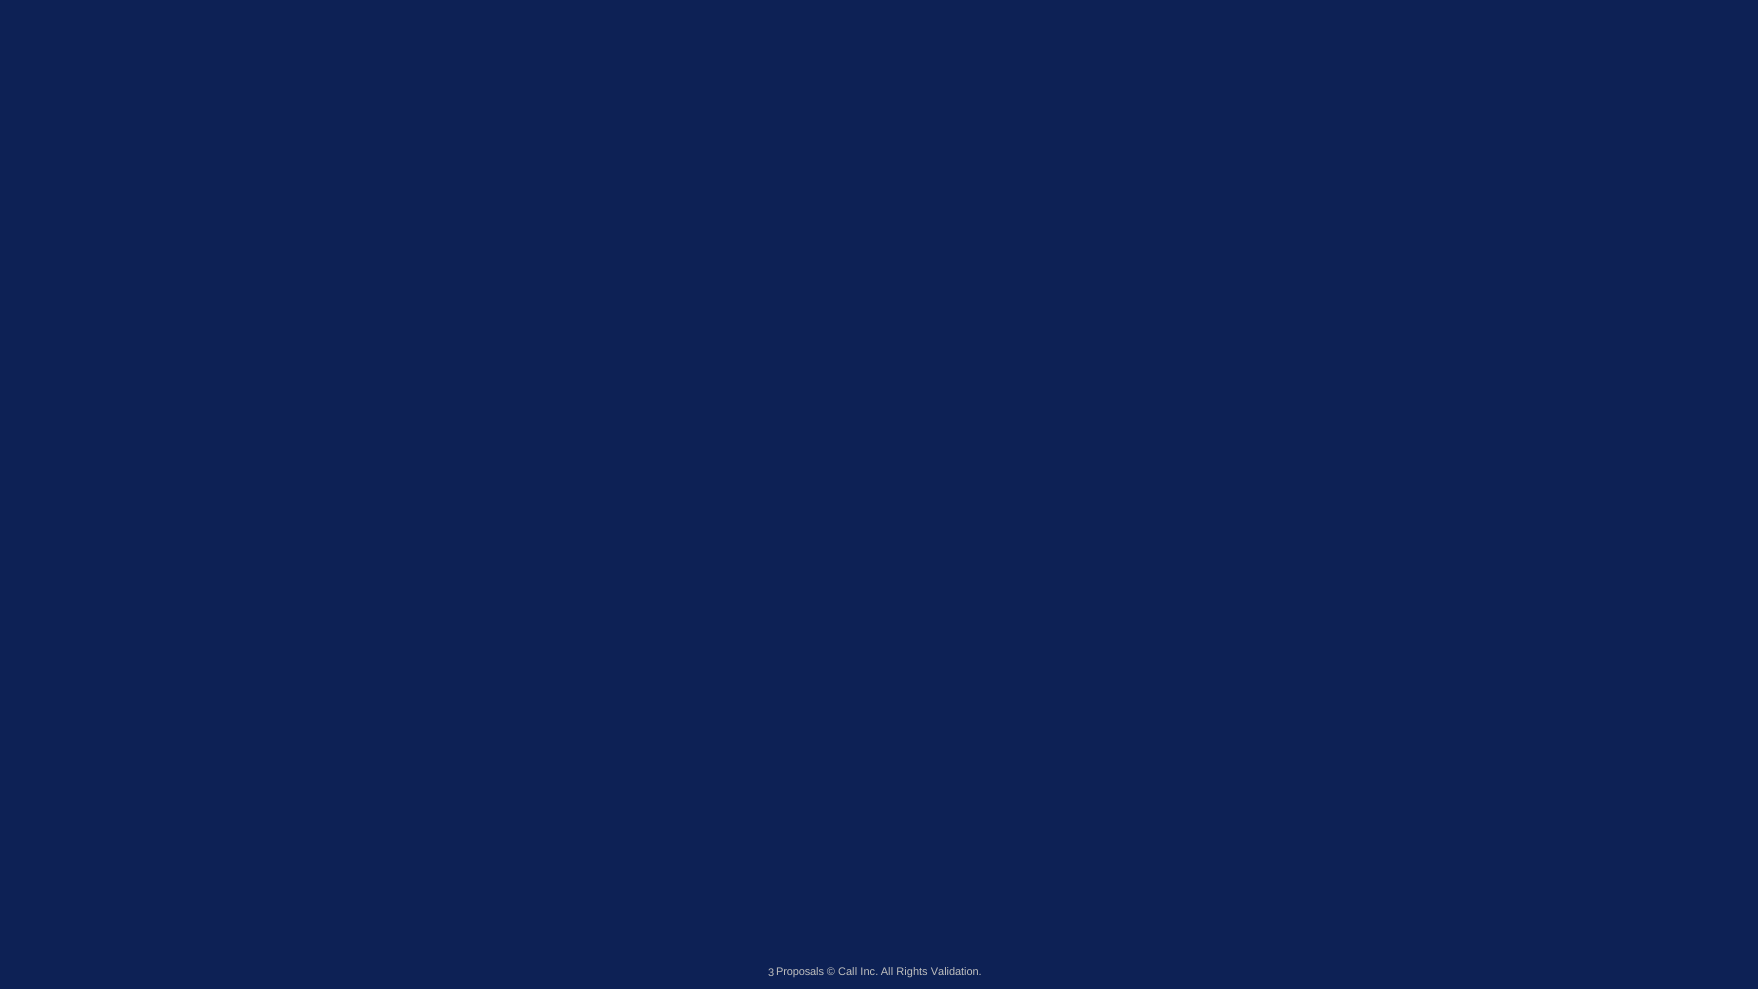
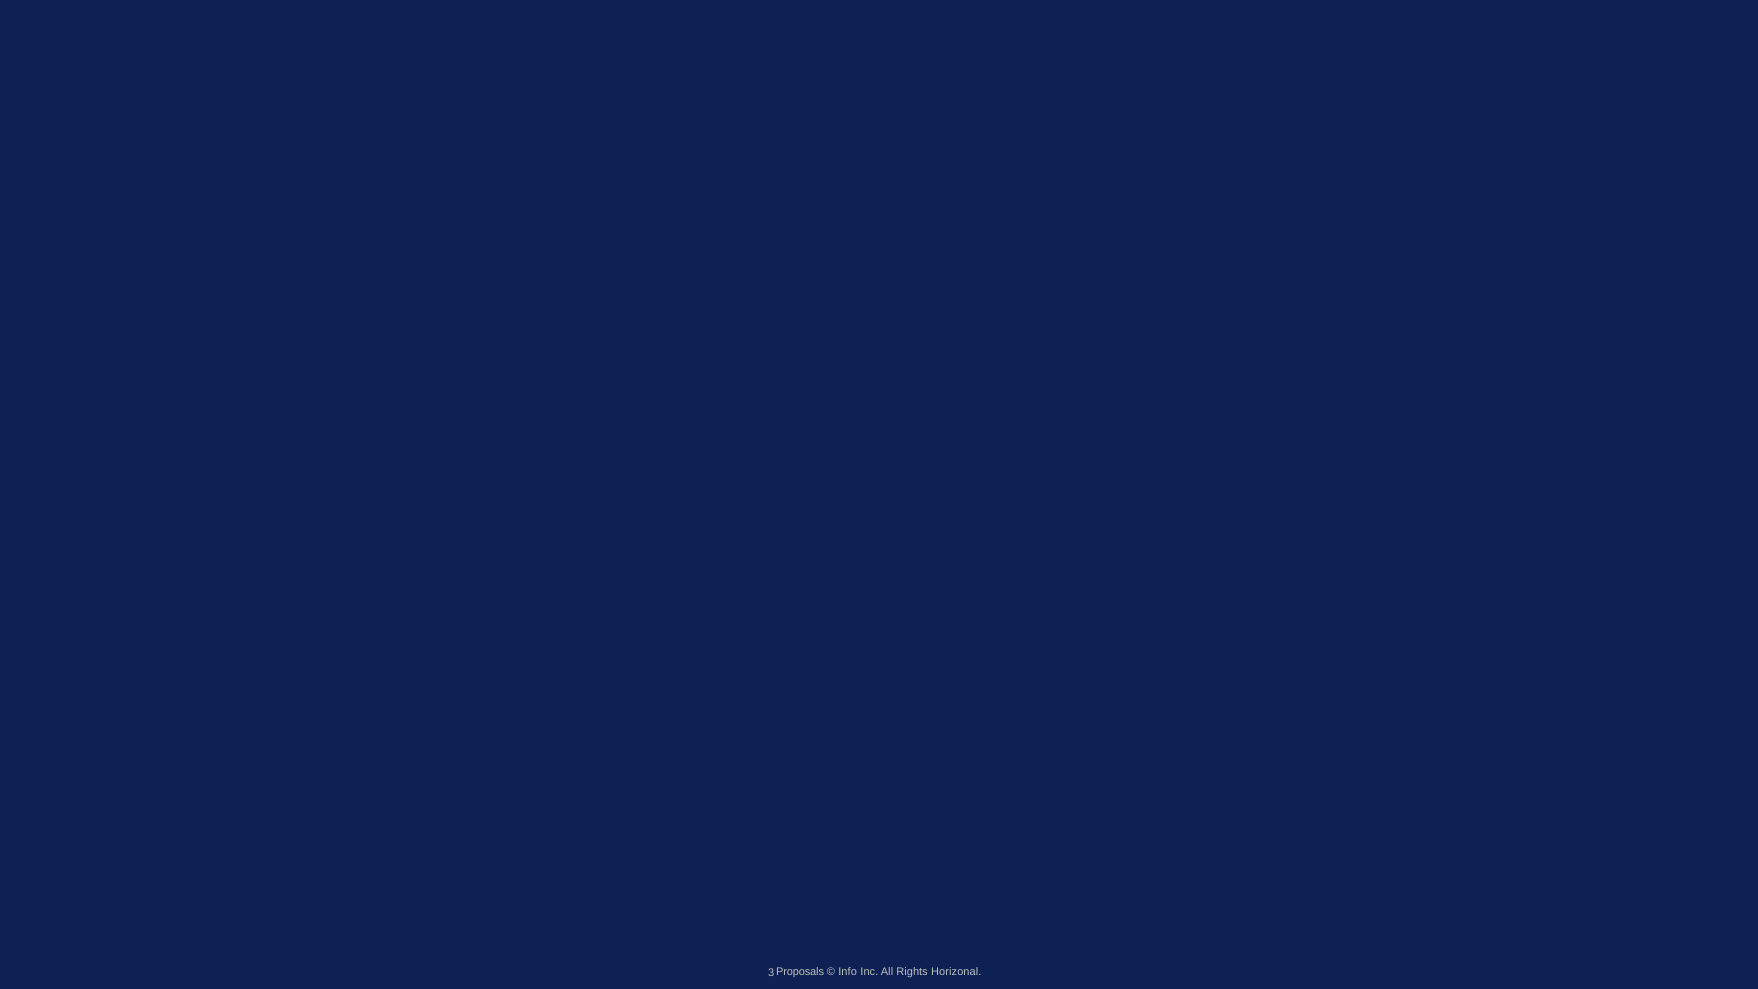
Call: Call -> Info
Validation: Validation -> Horizonal
